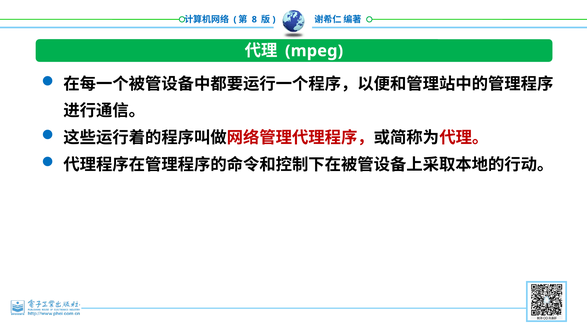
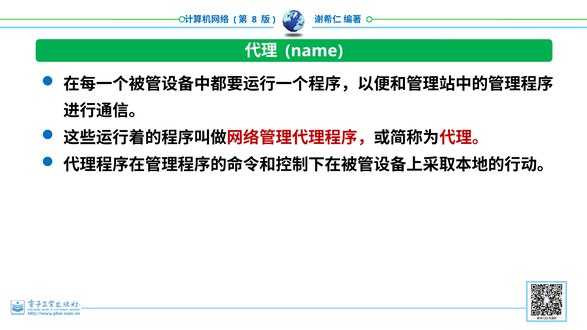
mpeg: mpeg -> name
